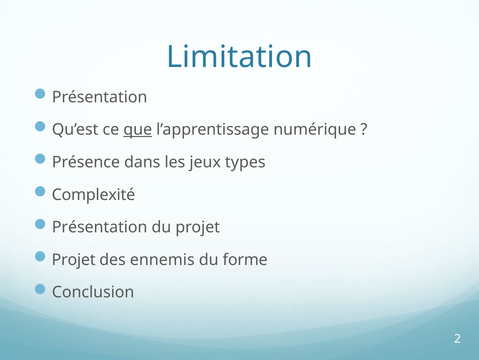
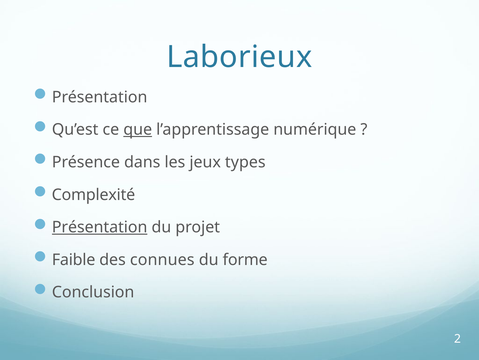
Limitation: Limitation -> Laborieux
Présentation at (100, 227) underline: none -> present
Projet at (74, 259): Projet -> Faible
ennemis: ennemis -> connues
